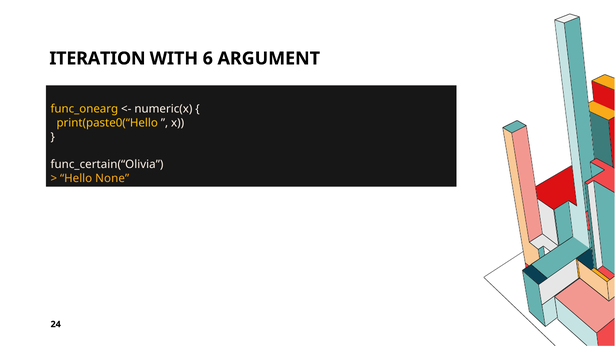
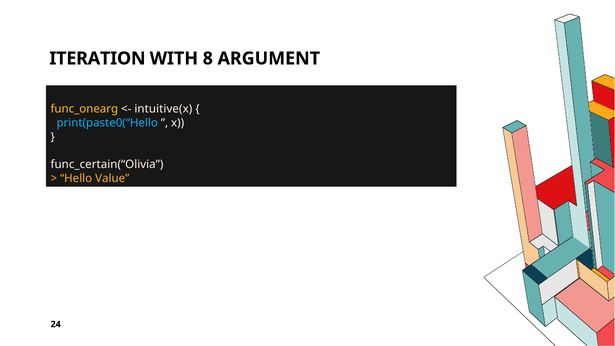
6: 6 -> 8
numeric(x: numeric(x -> intuitive(x
print(paste0(“Hello colour: yellow -> light blue
None: None -> Value
